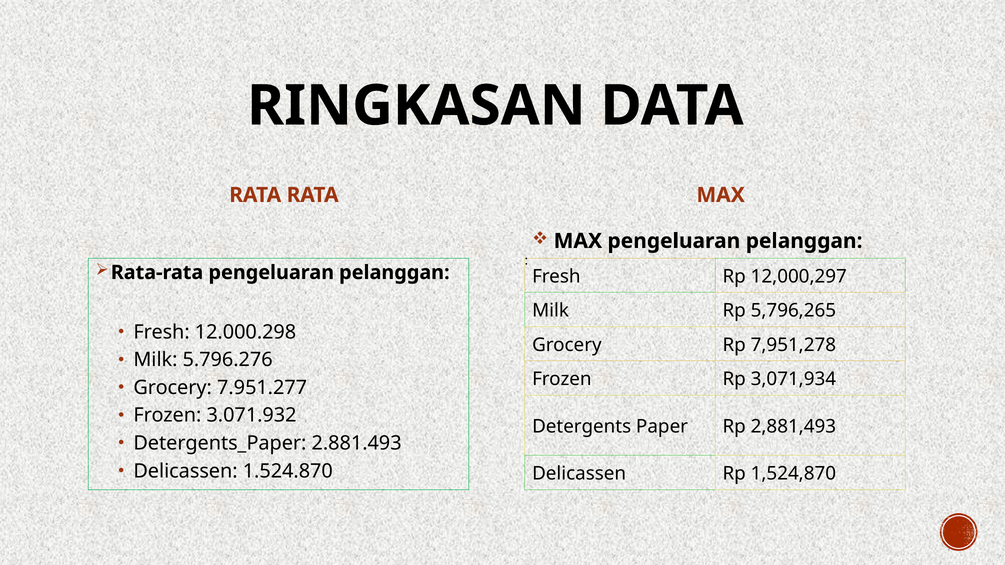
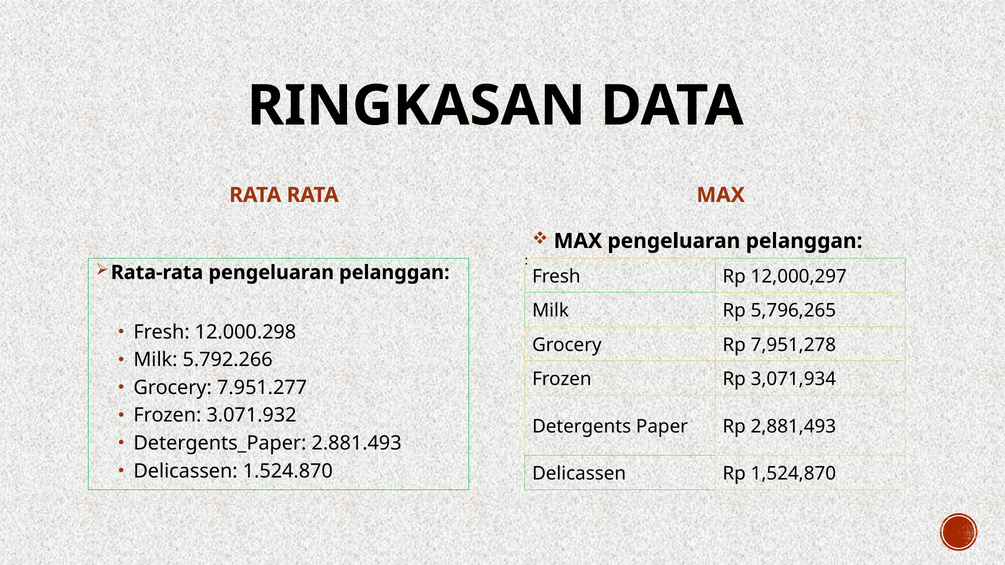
5.796.276: 5.796.276 -> 5.792.266
